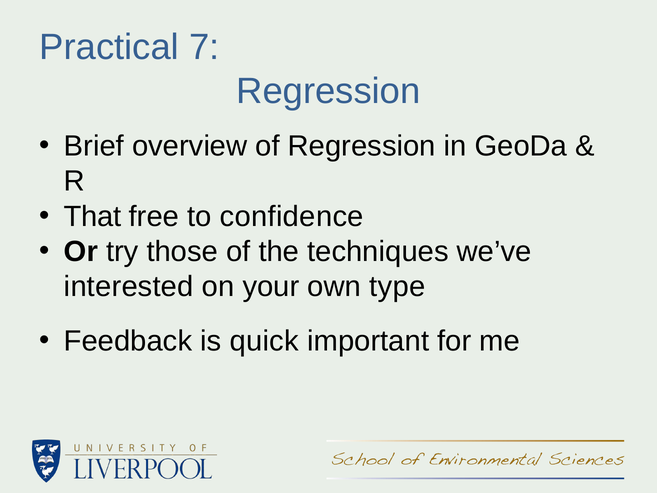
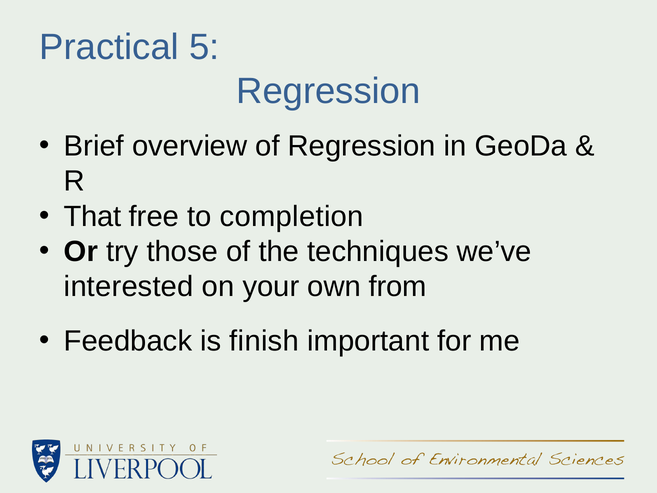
7: 7 -> 5
confidence: confidence -> completion
type: type -> from
quick: quick -> finish
